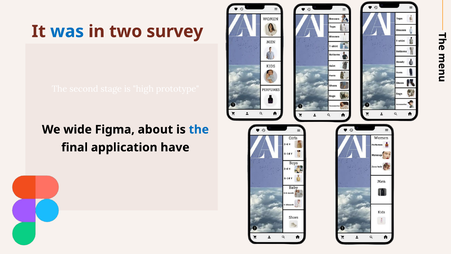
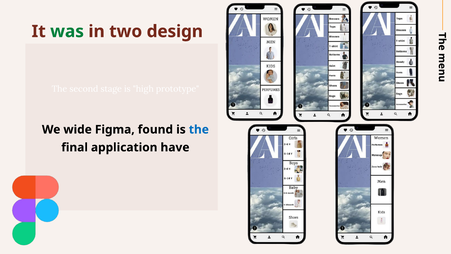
was colour: blue -> green
survey: survey -> design
about: about -> found
